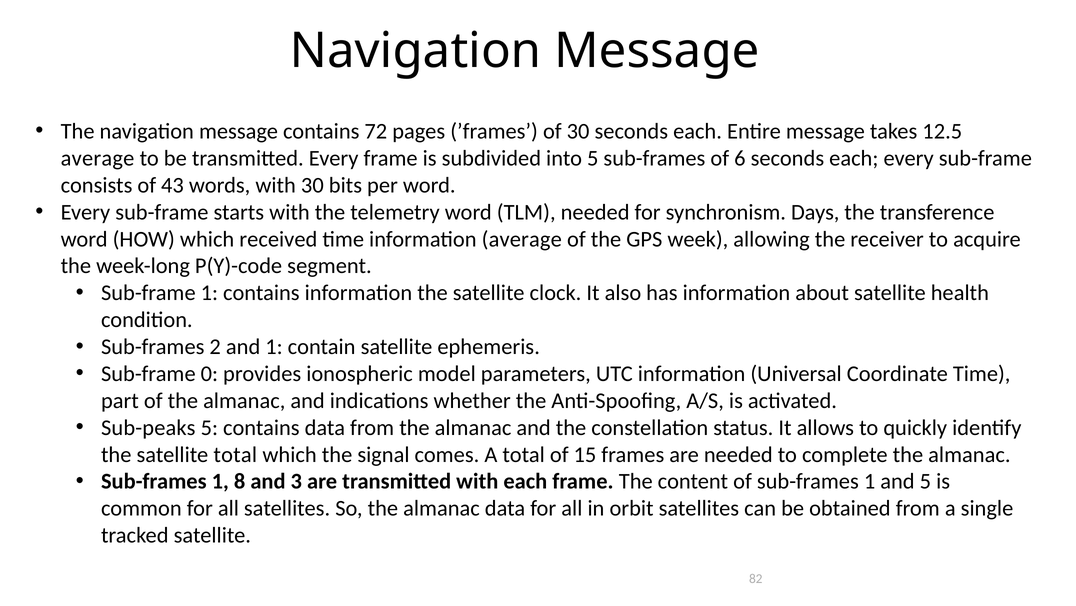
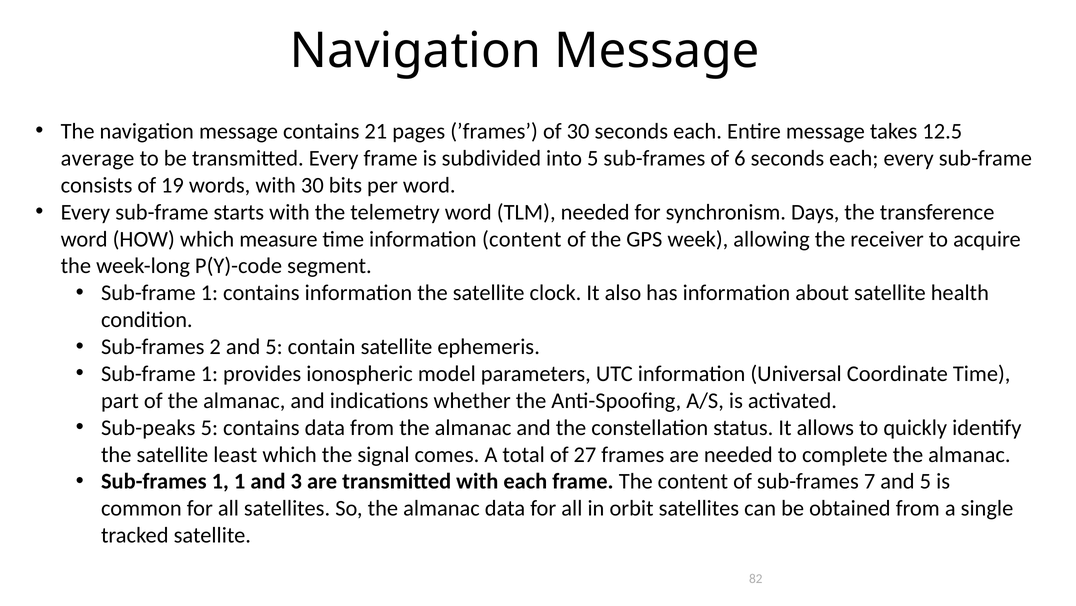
72: 72 -> 21
43: 43 -> 19
received: received -> measure
information average: average -> content
2 and 1: 1 -> 5
0 at (209, 373): 0 -> 1
satellite total: total -> least
15: 15 -> 27
1 8: 8 -> 1
of sub-frames 1: 1 -> 7
